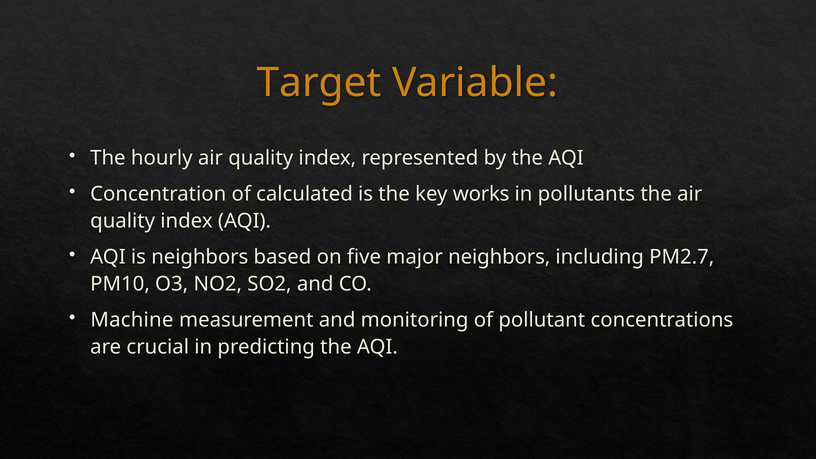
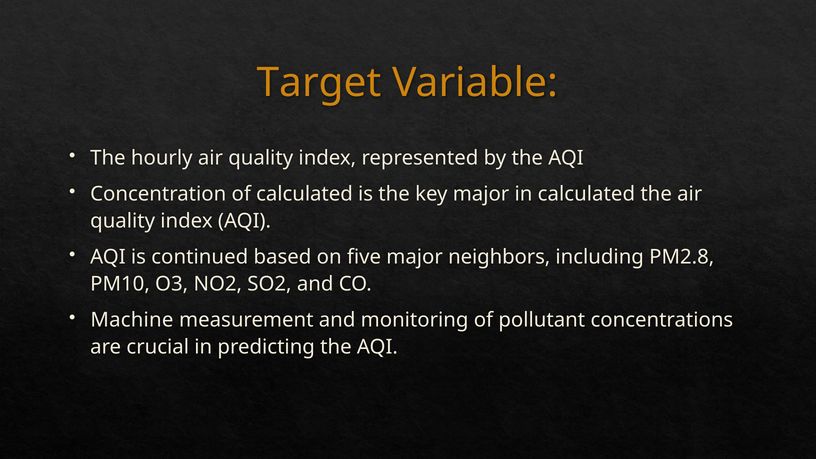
key works: works -> major
in pollutants: pollutants -> calculated
is neighbors: neighbors -> continued
PM2.7: PM2.7 -> PM2.8
